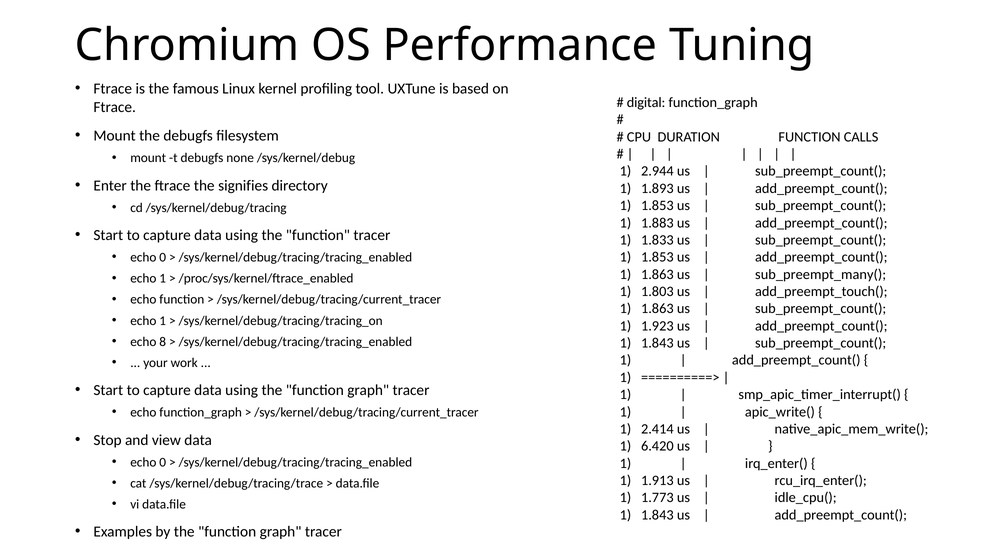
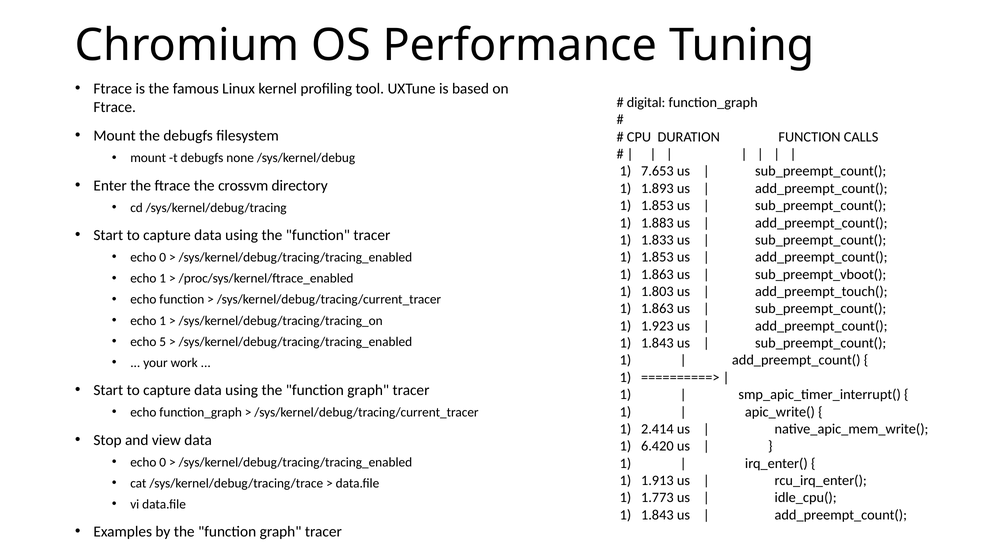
2.944: 2.944 -> 7.653
signifies: signifies -> crossvm
sub_preempt_many(: sub_preempt_many( -> sub_preempt_vboot(
8: 8 -> 5
